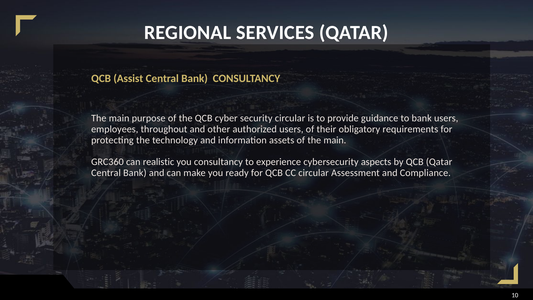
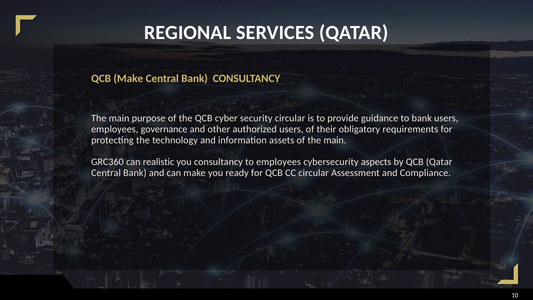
QCB Assist: Assist -> Make
throughout: throughout -> governance
to experience: experience -> employees
